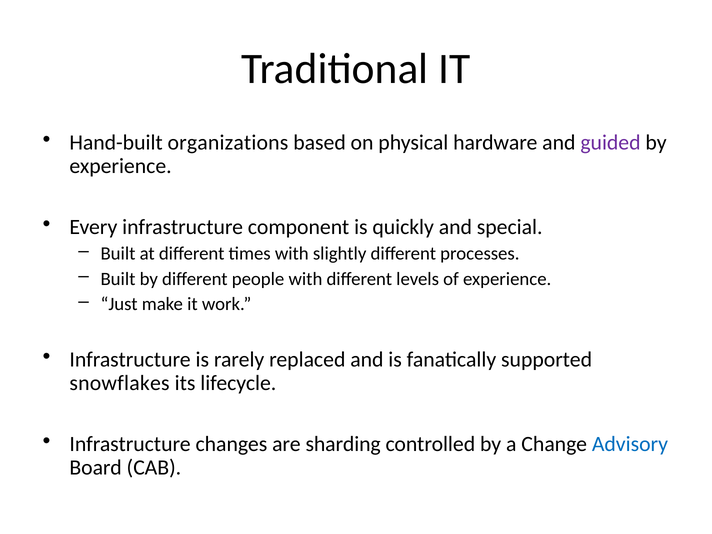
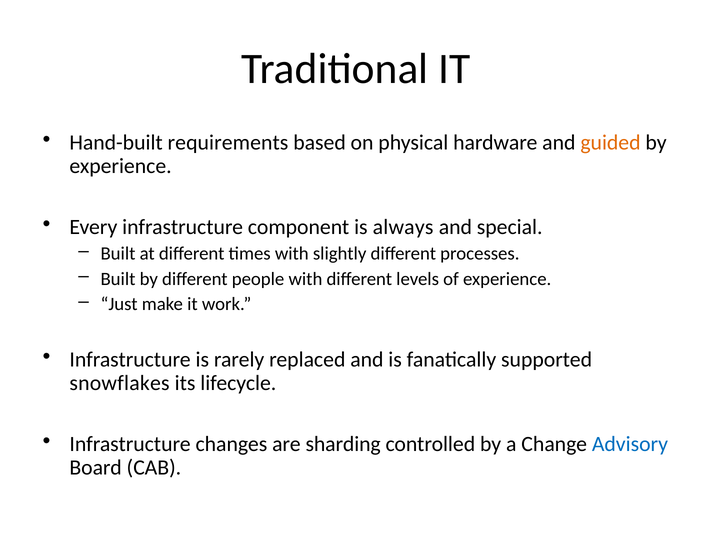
organizations: organizations -> requirements
guided colour: purple -> orange
quickly: quickly -> always
